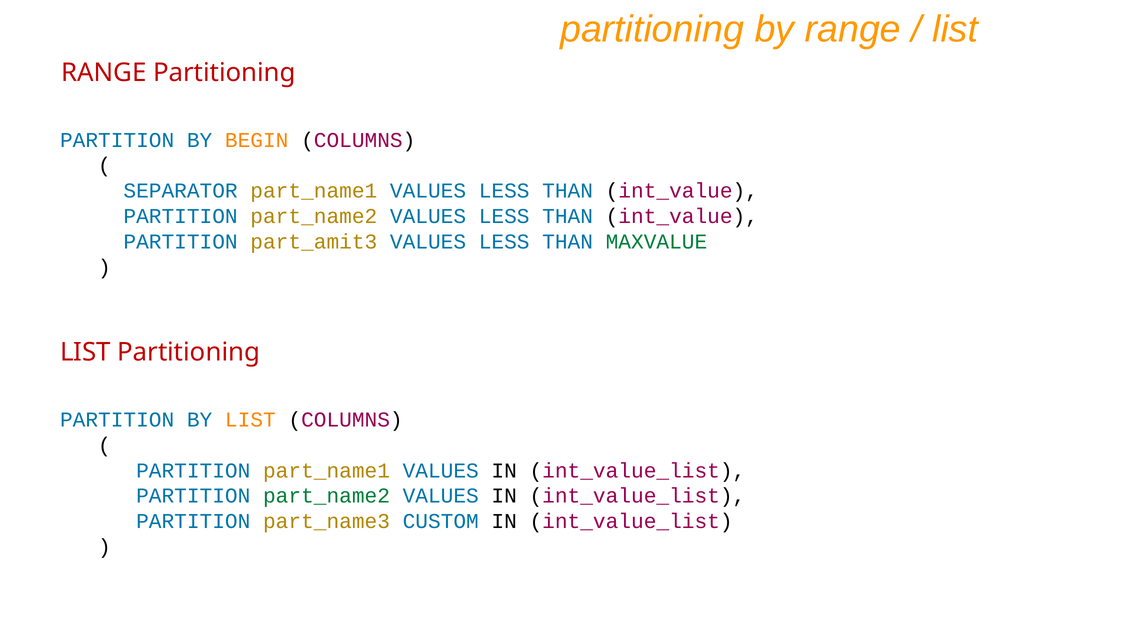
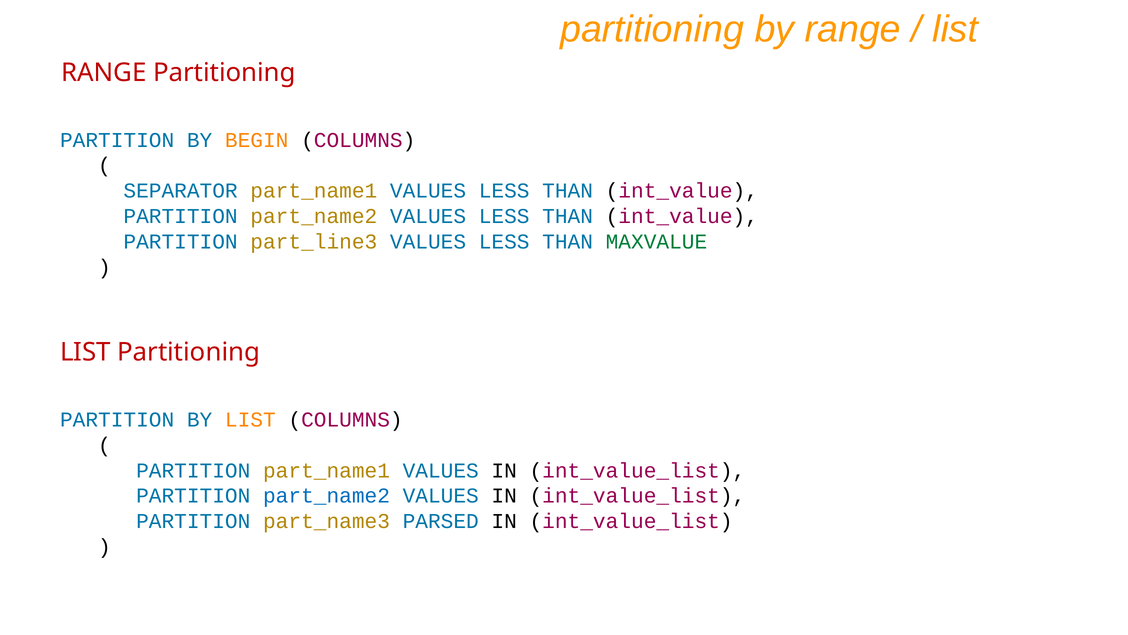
part_amit3: part_amit3 -> part_line3
part_name2 at (327, 496) colour: green -> blue
CUSTOM: CUSTOM -> PARSED
